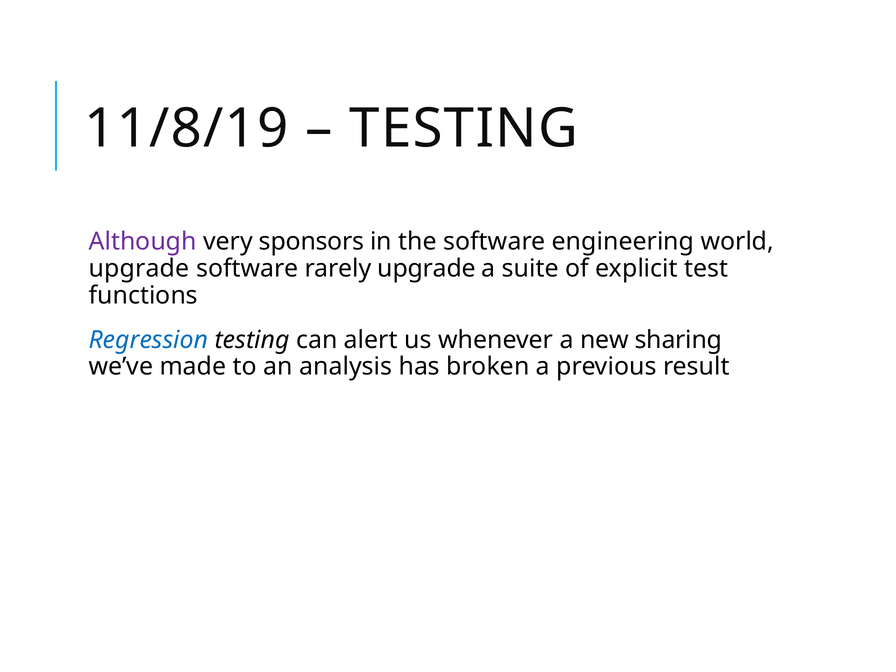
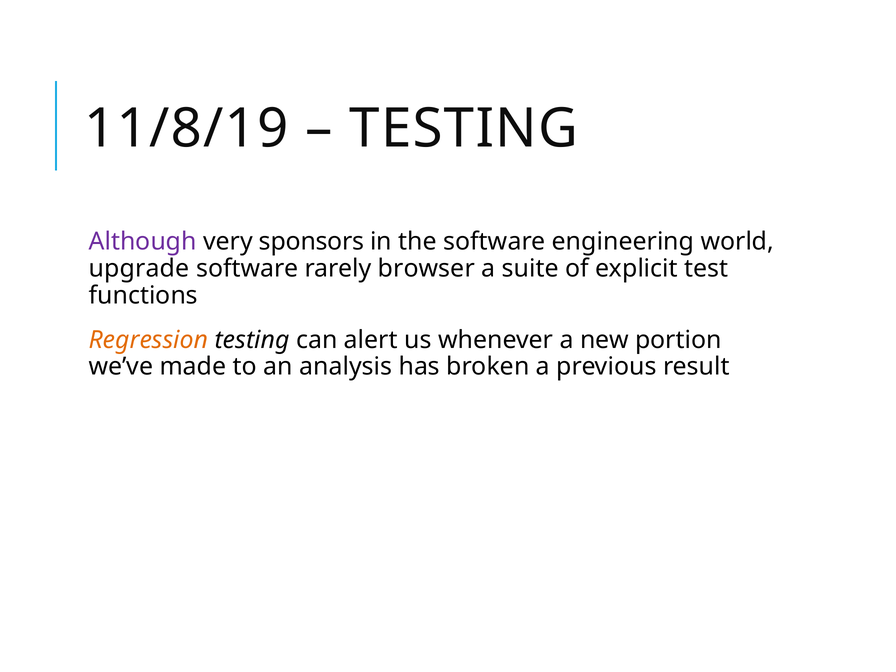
rarely upgrade: upgrade -> browser
Regression colour: blue -> orange
sharing: sharing -> portion
